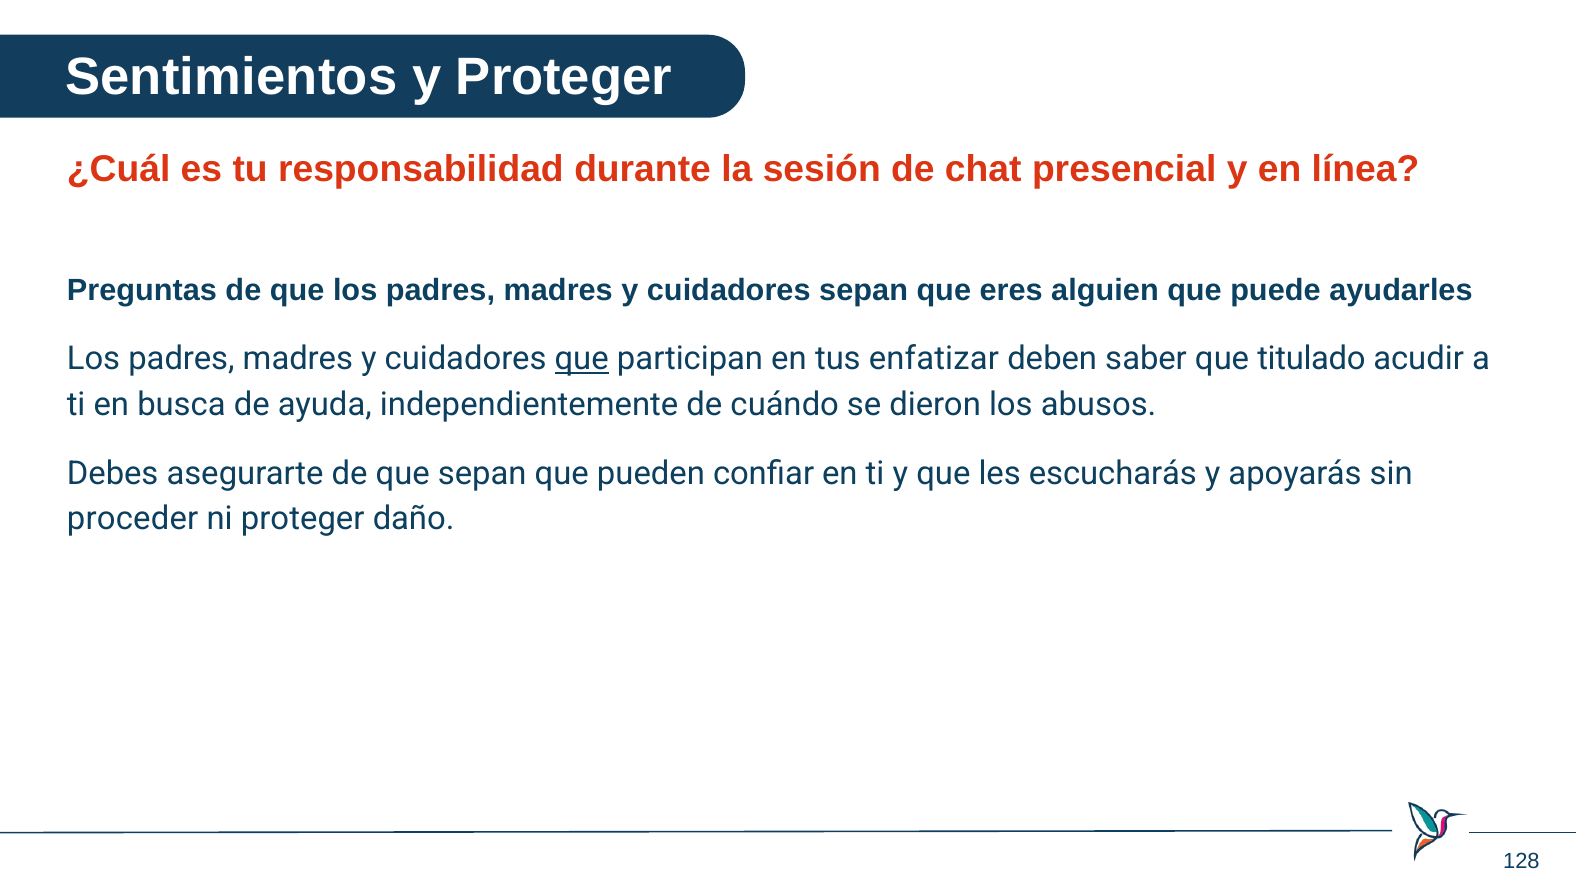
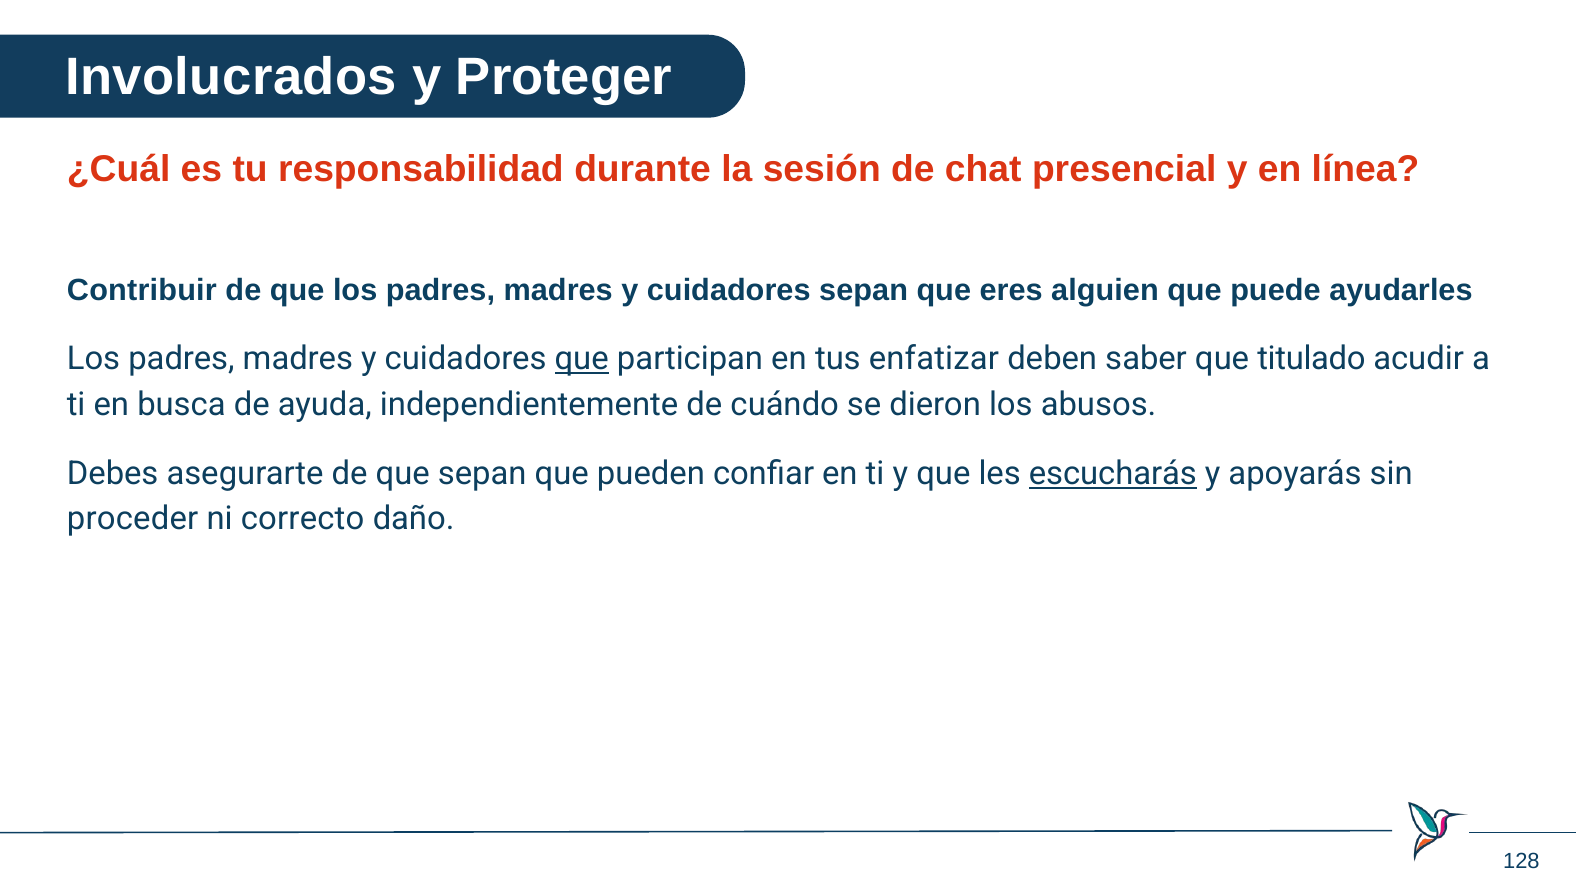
Sentimientos: Sentimientos -> Involucrados
Preguntas: Preguntas -> Contribuir
escucharás underline: none -> present
ni proteger: proteger -> correcto
